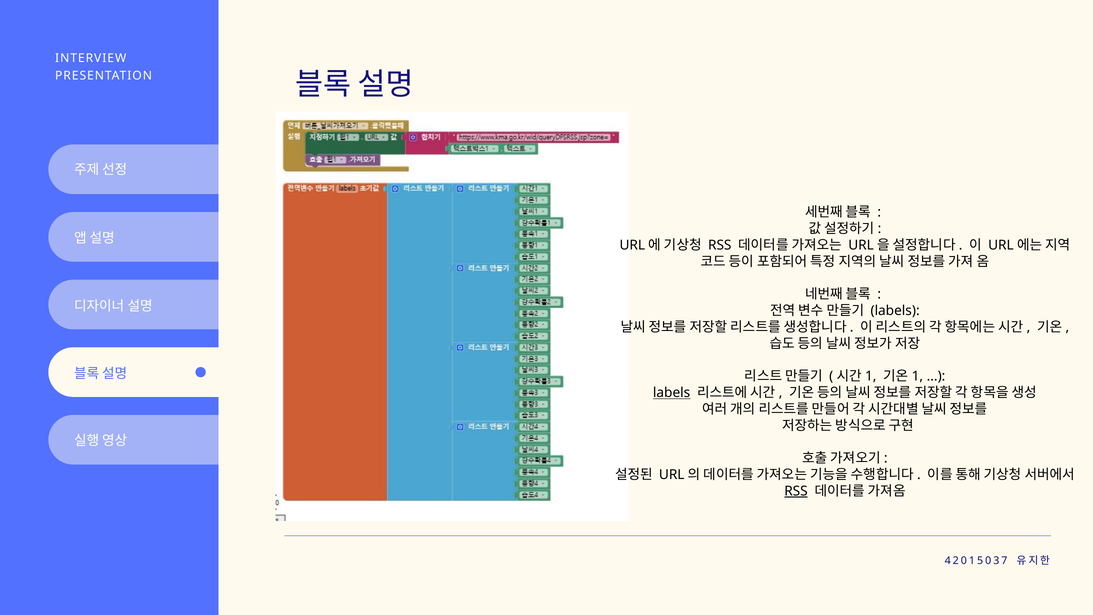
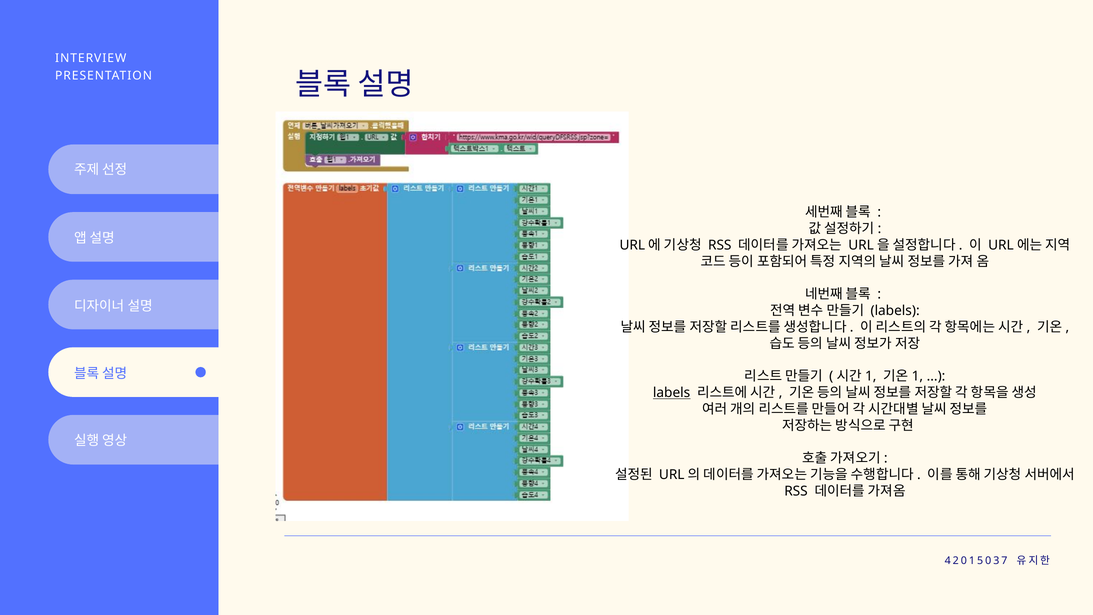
RSS at (796, 491) underline: present -> none
